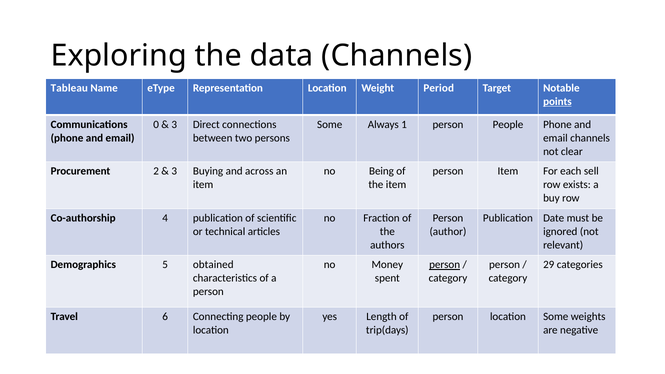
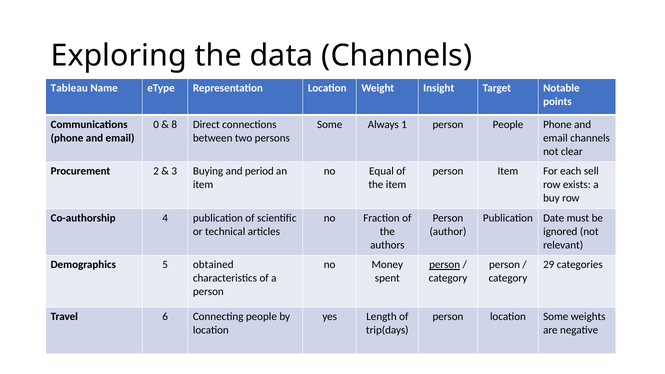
Period: Period -> Insight
points underline: present -> none
3 at (174, 124): 3 -> 8
across: across -> period
Being: Being -> Equal
